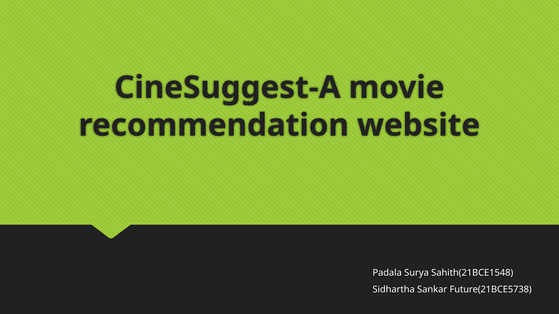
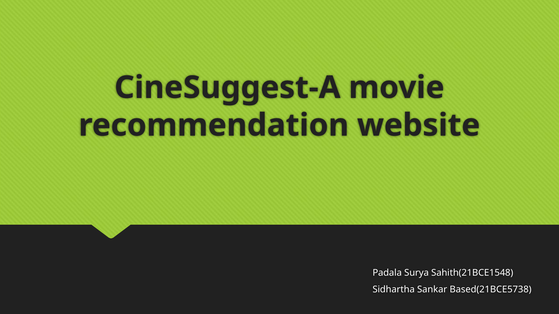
Future(21BCE5738: Future(21BCE5738 -> Based(21BCE5738
